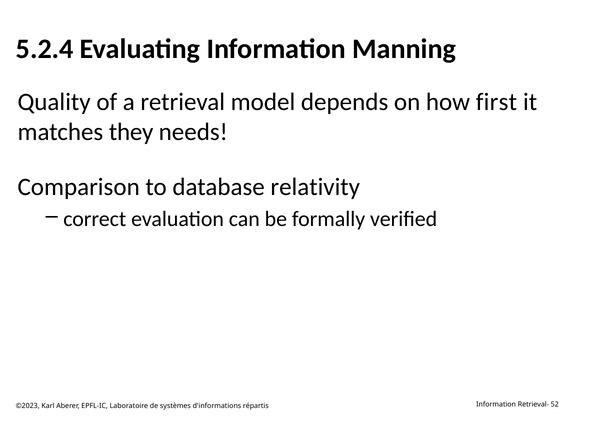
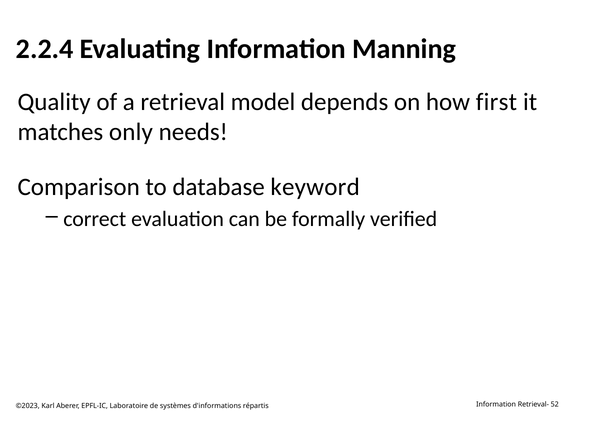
5.2.4: 5.2.4 -> 2.2.4
they: they -> only
relativity: relativity -> keyword
